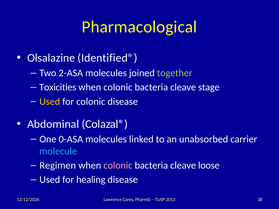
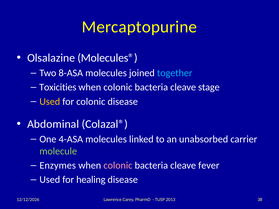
Pharmacological: Pharmacological -> Mercaptopurine
Identified®: Identified® -> Molecules®
2-ASA: 2-ASA -> 8-ASA
together colour: light green -> light blue
0-ASA: 0-ASA -> 4-ASA
molecule colour: light blue -> light green
Regimen: Regimen -> Enzymes
loose: loose -> fever
